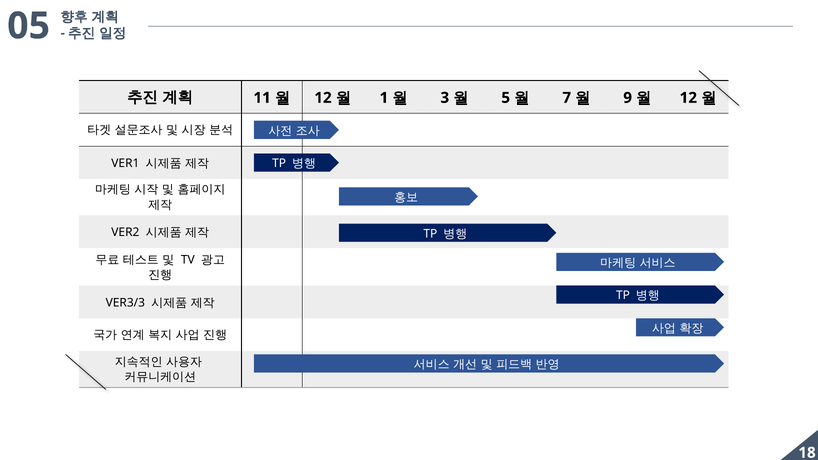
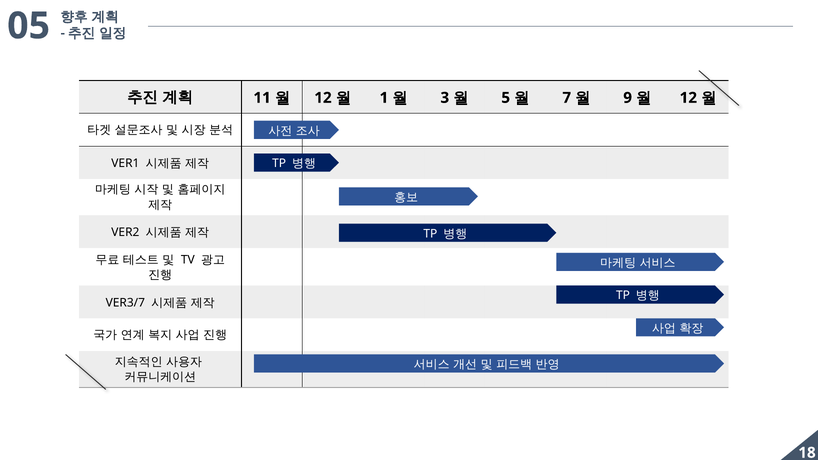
VER3/3: VER3/3 -> VER3/7
